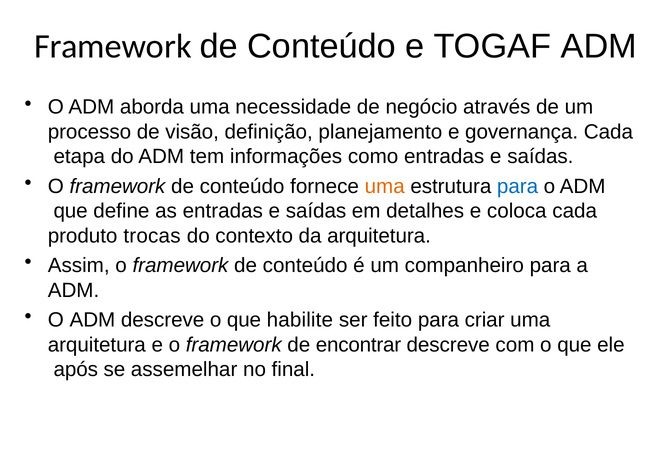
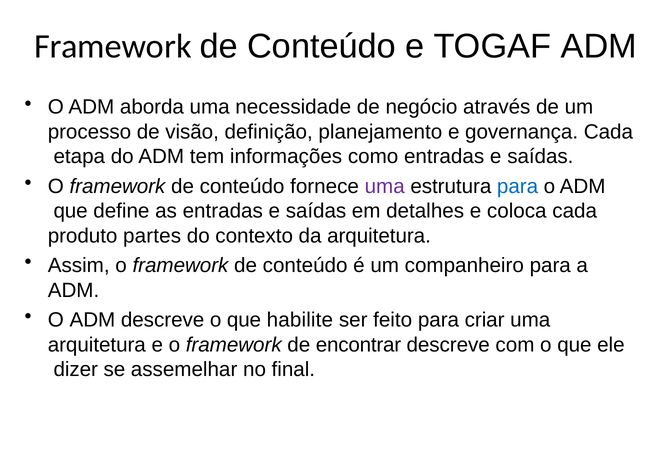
uma at (385, 186) colour: orange -> purple
trocas: trocas -> partes
após: após -> dizer
